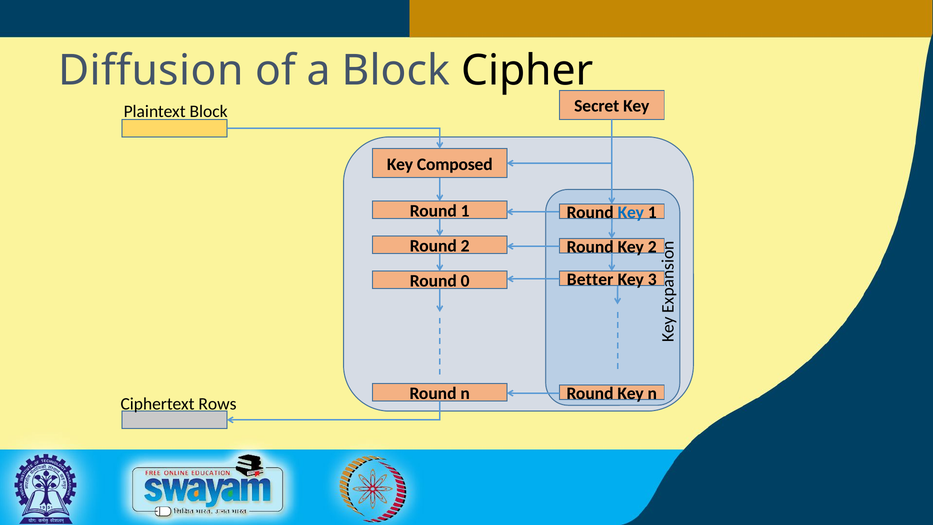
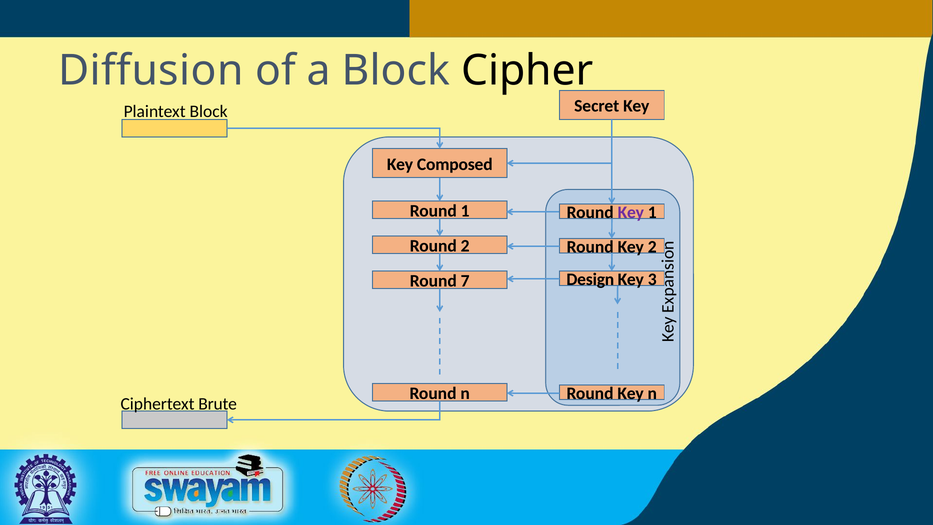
Key at (631, 212) colour: blue -> purple
Better: Better -> Design
0: 0 -> 7
Rows: Rows -> Brute
